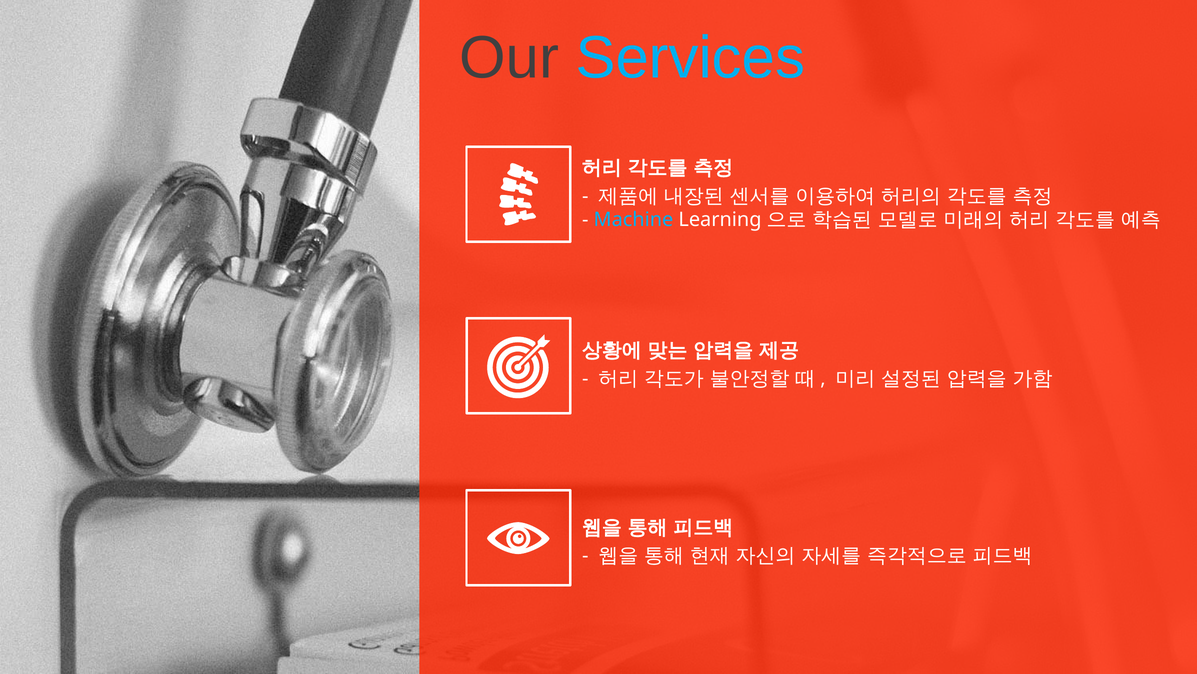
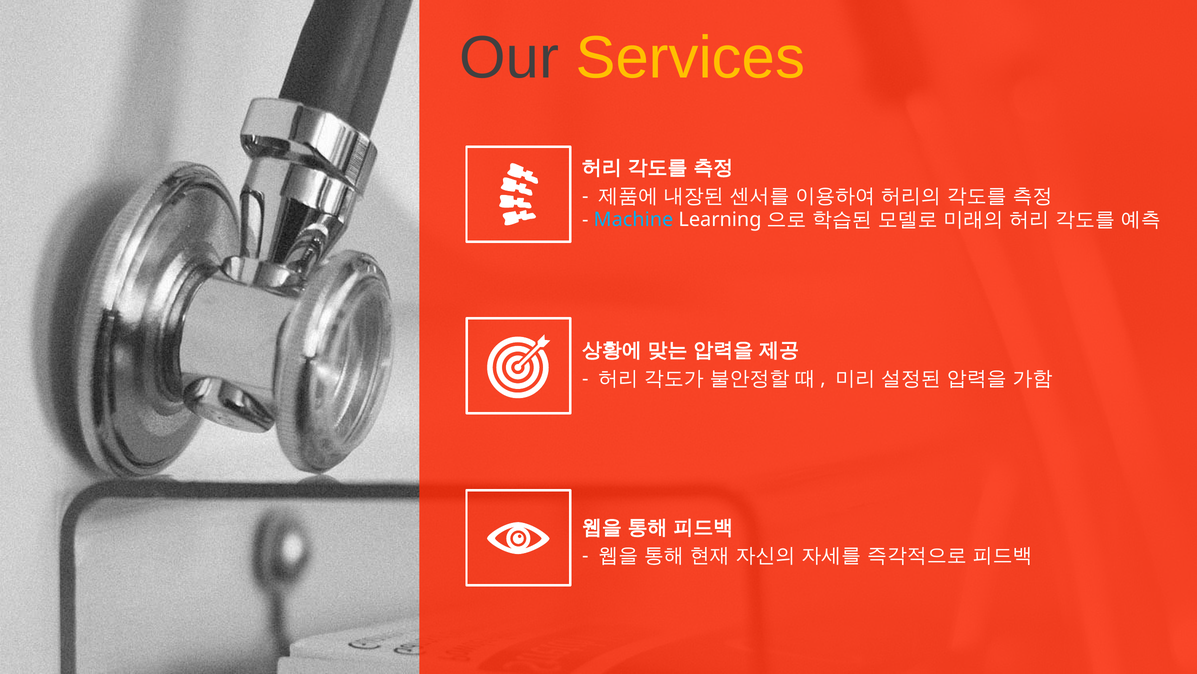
Services colour: light blue -> yellow
